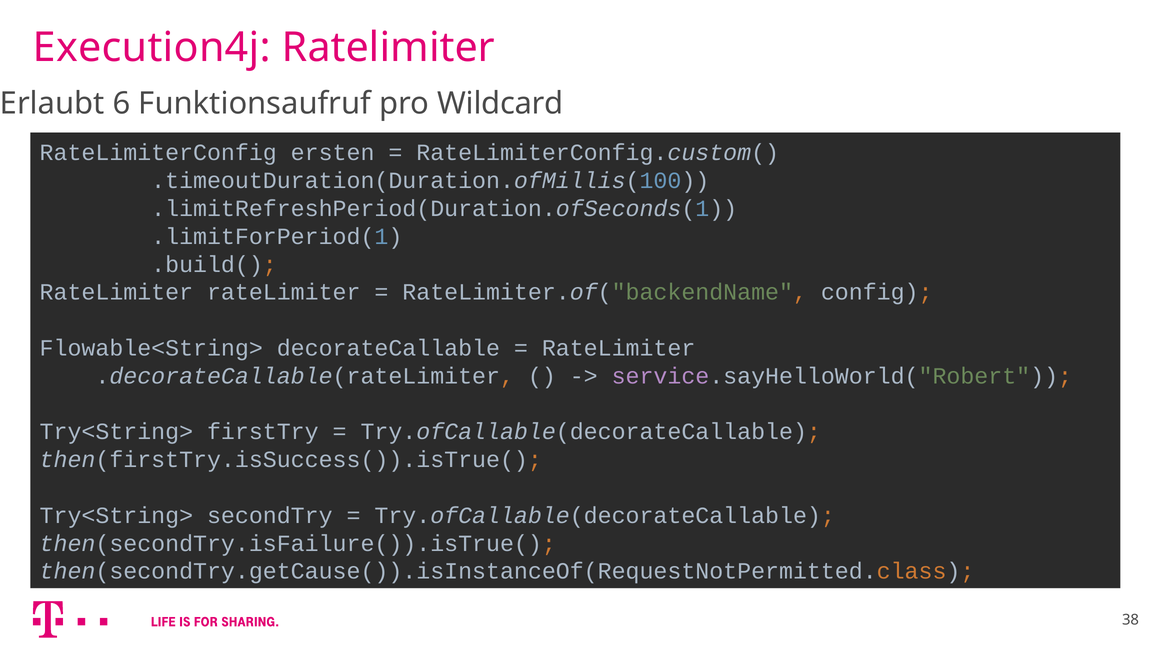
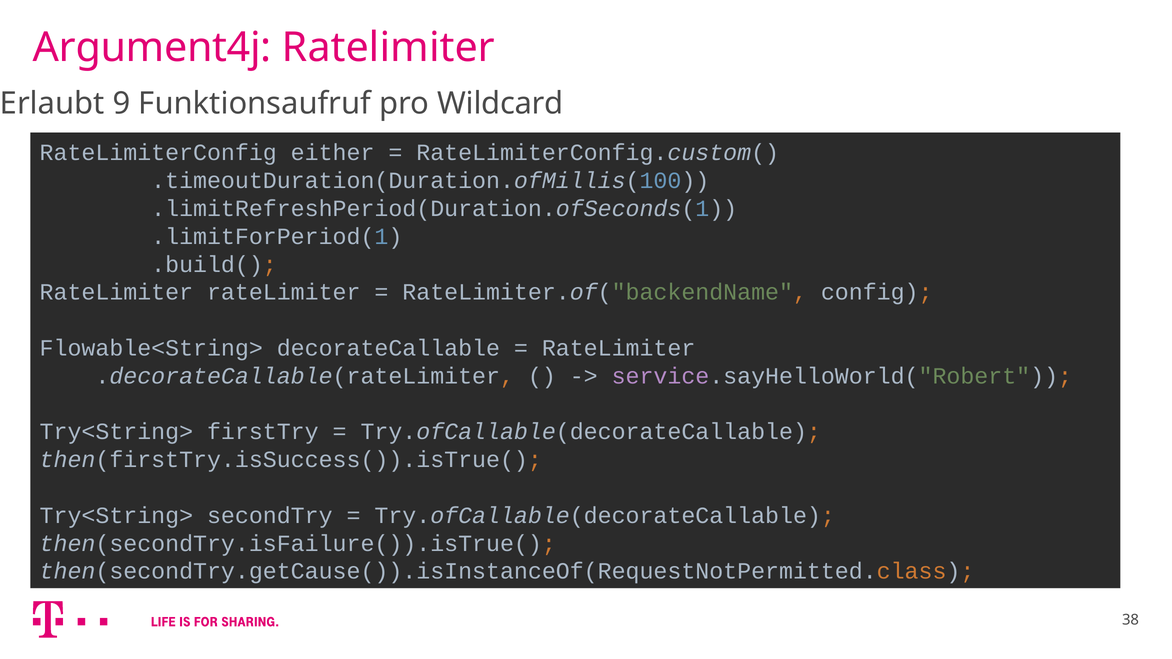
Execution4j: Execution4j -> Argument4j
6: 6 -> 9
ersten: ersten -> either
